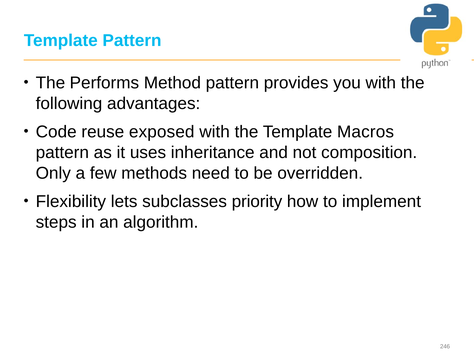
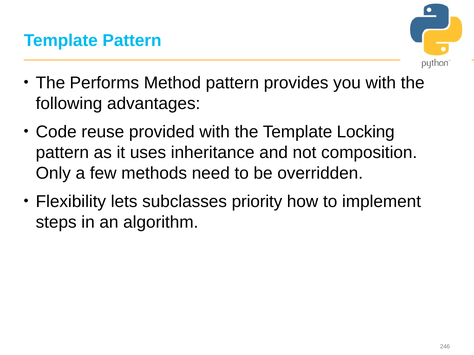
exposed: exposed -> provided
Macros: Macros -> Locking
